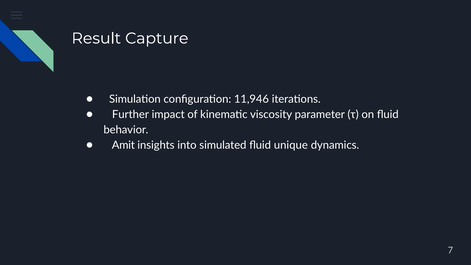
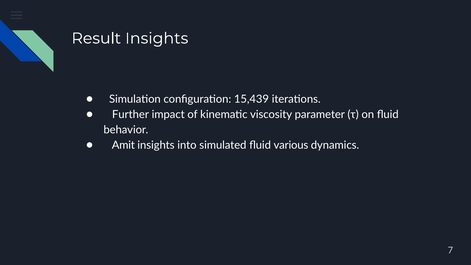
Result Capture: Capture -> Insights
11,946: 11,946 -> 15,439
unique: unique -> various
